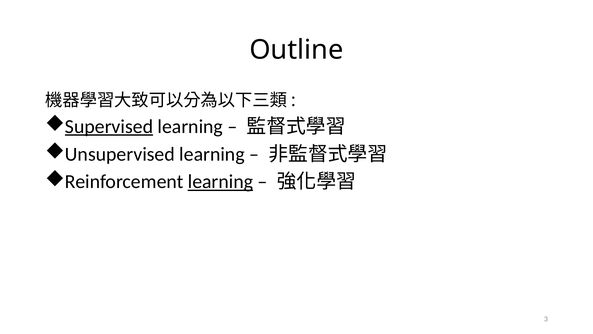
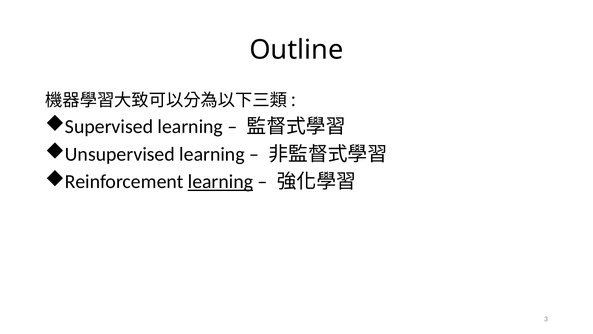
Supervised underline: present -> none
